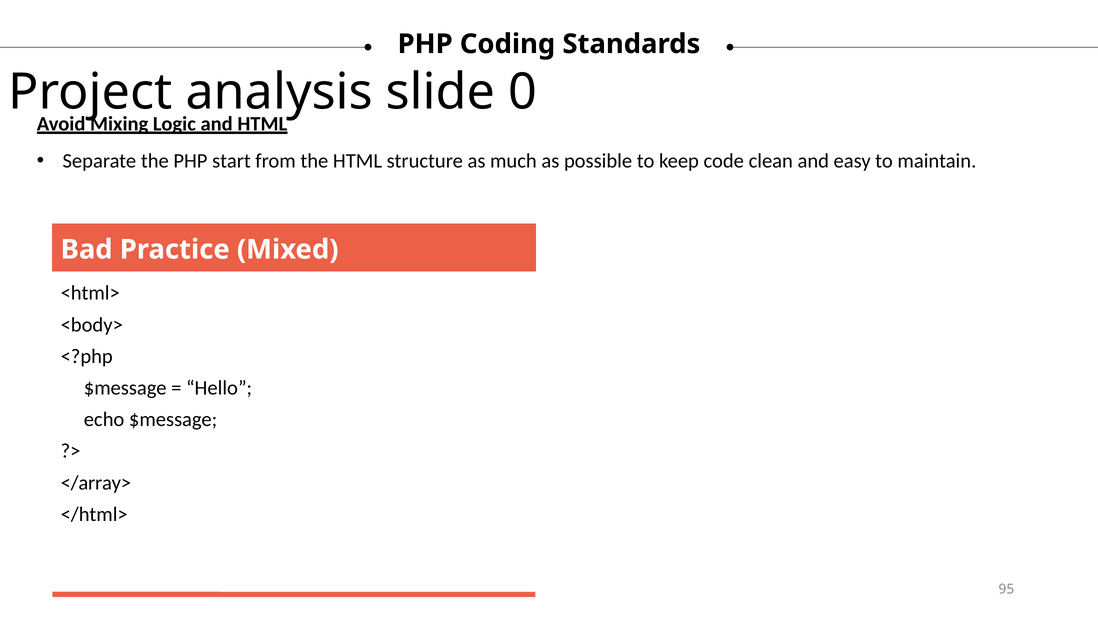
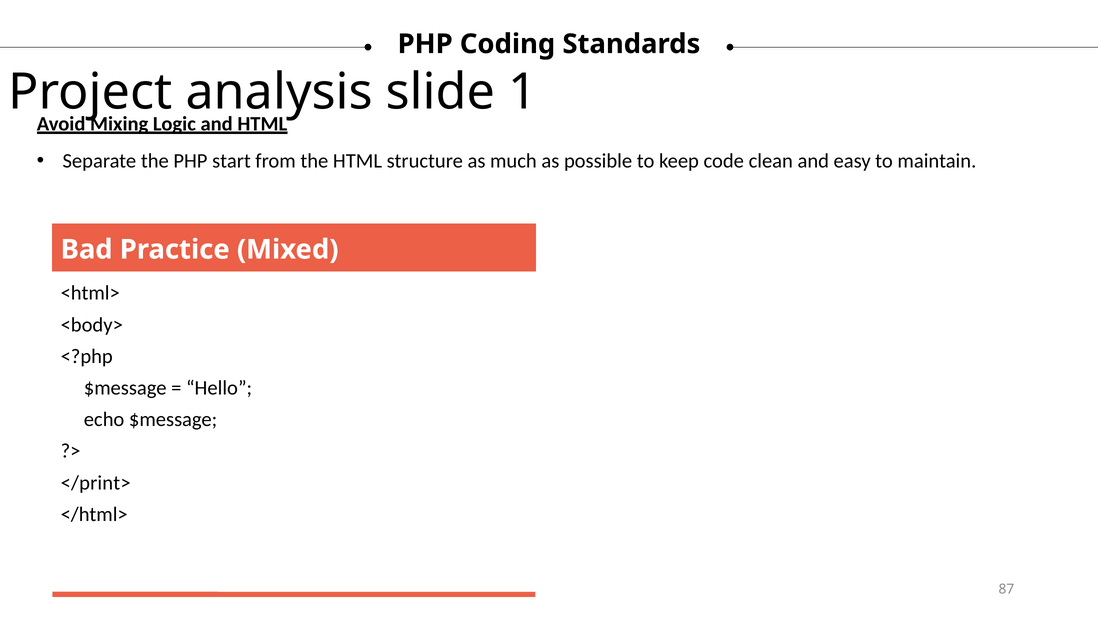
0: 0 -> 1
</array>: </array> -> </print>
95: 95 -> 87
